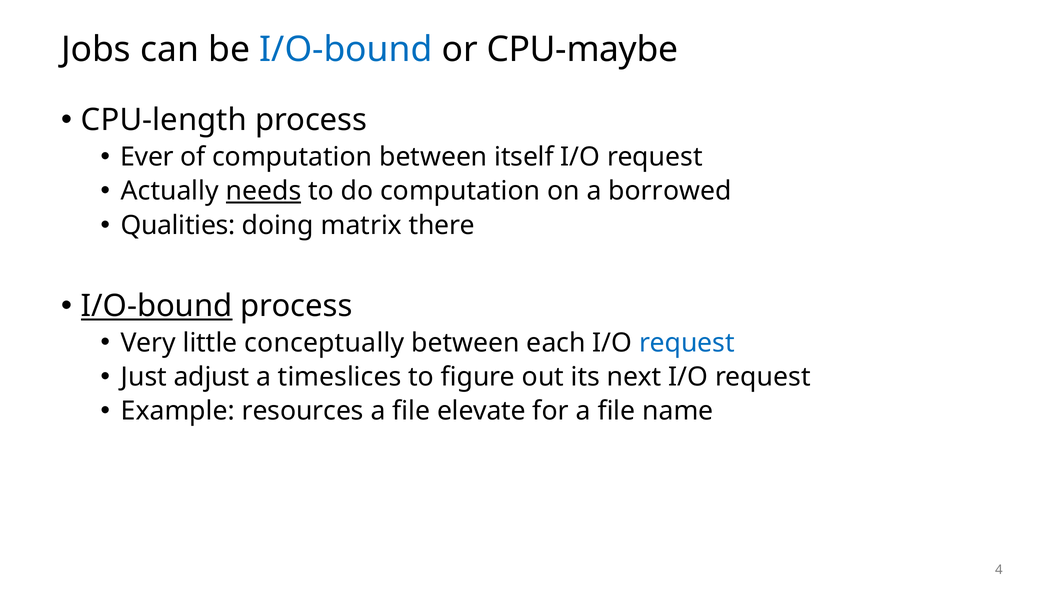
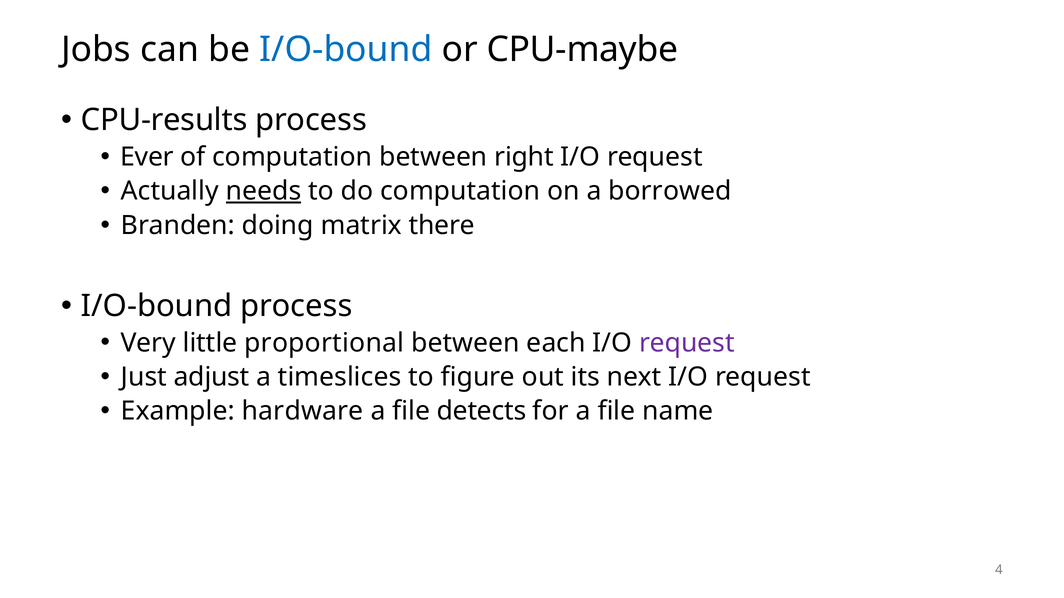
CPU-length: CPU-length -> CPU-results
itself: itself -> right
Qualities: Qualities -> Branden
I/O-bound at (157, 306) underline: present -> none
conceptually: conceptually -> proportional
request at (687, 343) colour: blue -> purple
resources: resources -> hardware
elevate: elevate -> detects
